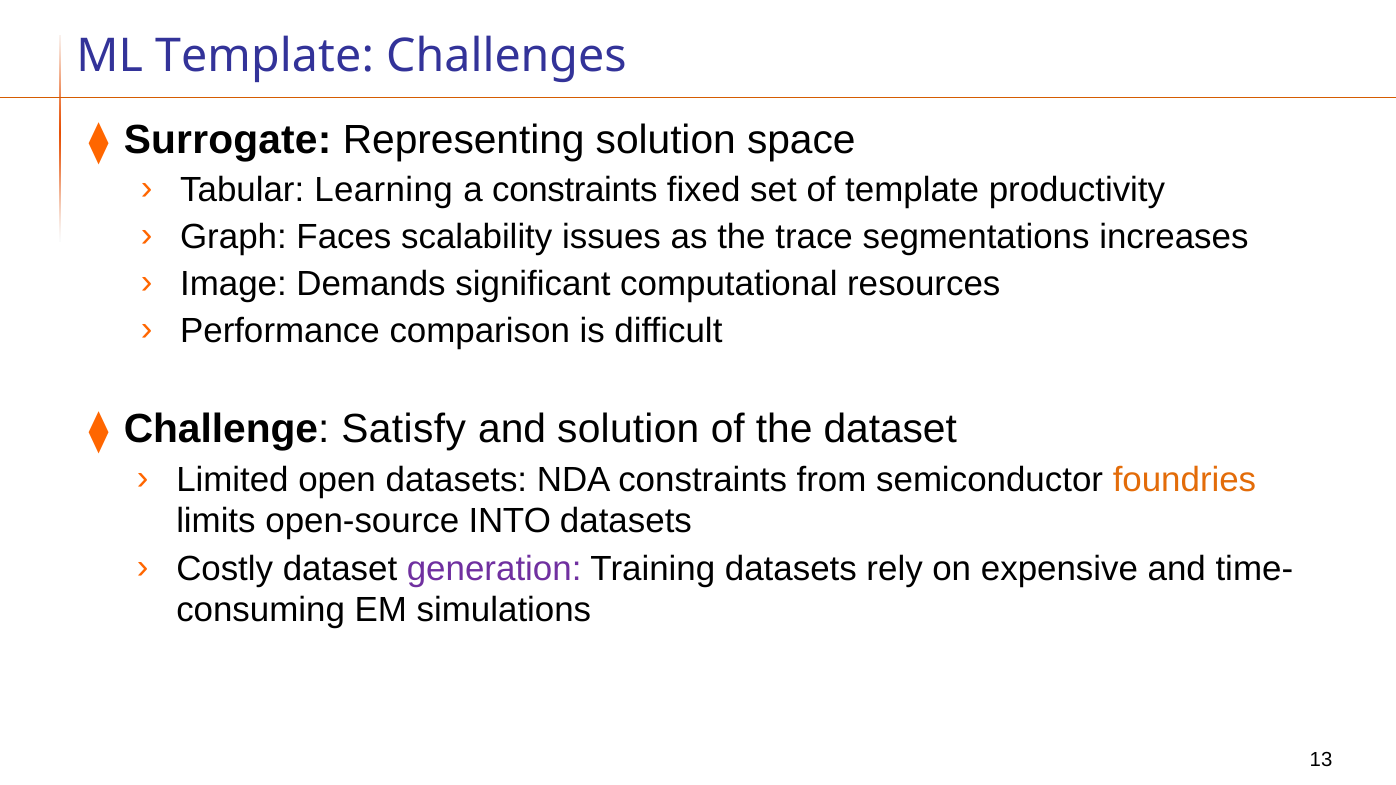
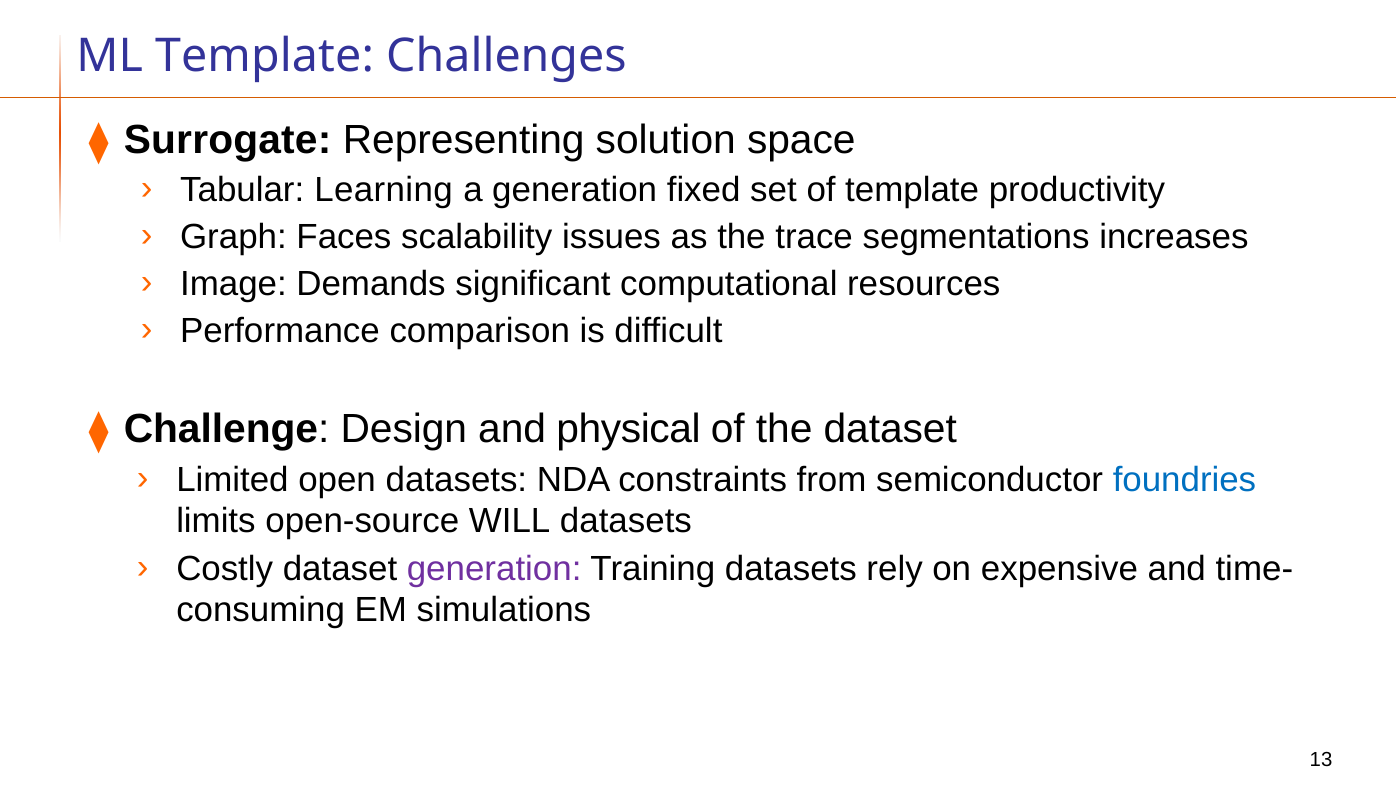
a constraints: constraints -> generation
Satisfy: Satisfy -> Design
and solution: solution -> physical
foundries colour: orange -> blue
INTO: INTO -> WILL
